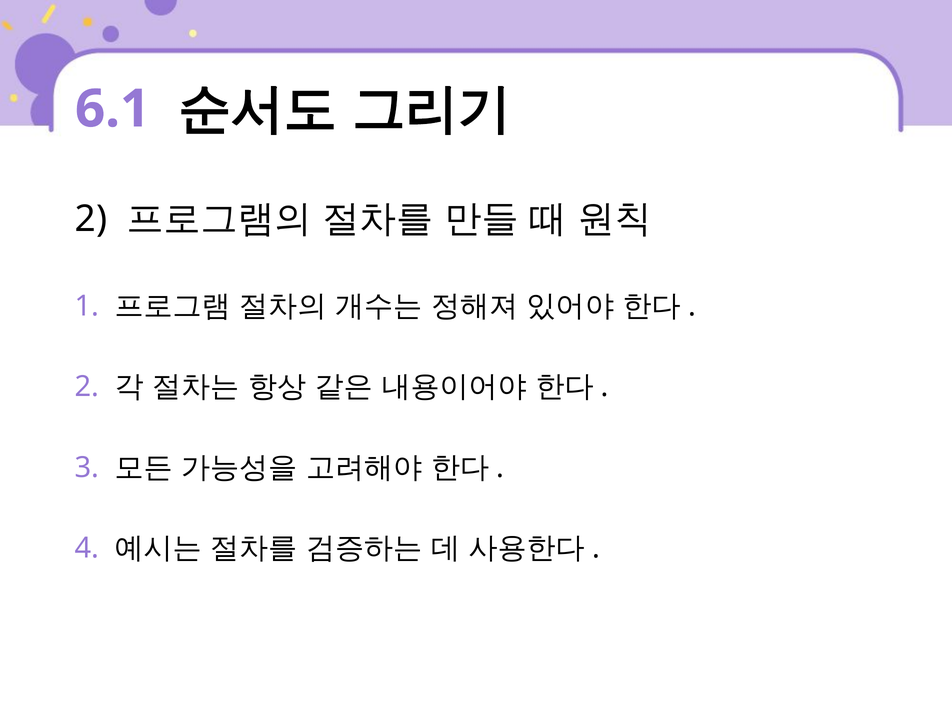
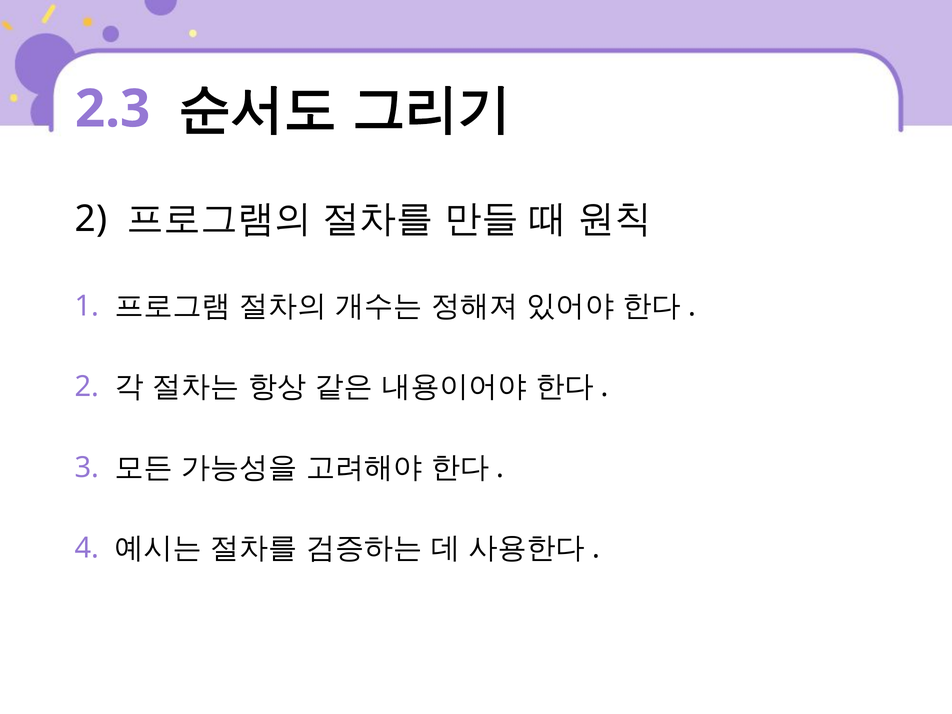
6.1: 6.1 -> 2.3
